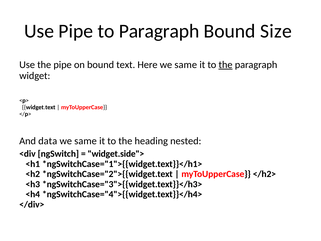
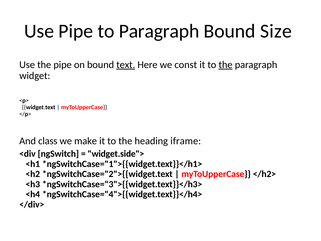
text underline: none -> present
Here we same: same -> const
data: data -> class
same at (86, 141): same -> make
nested: nested -> iframe
